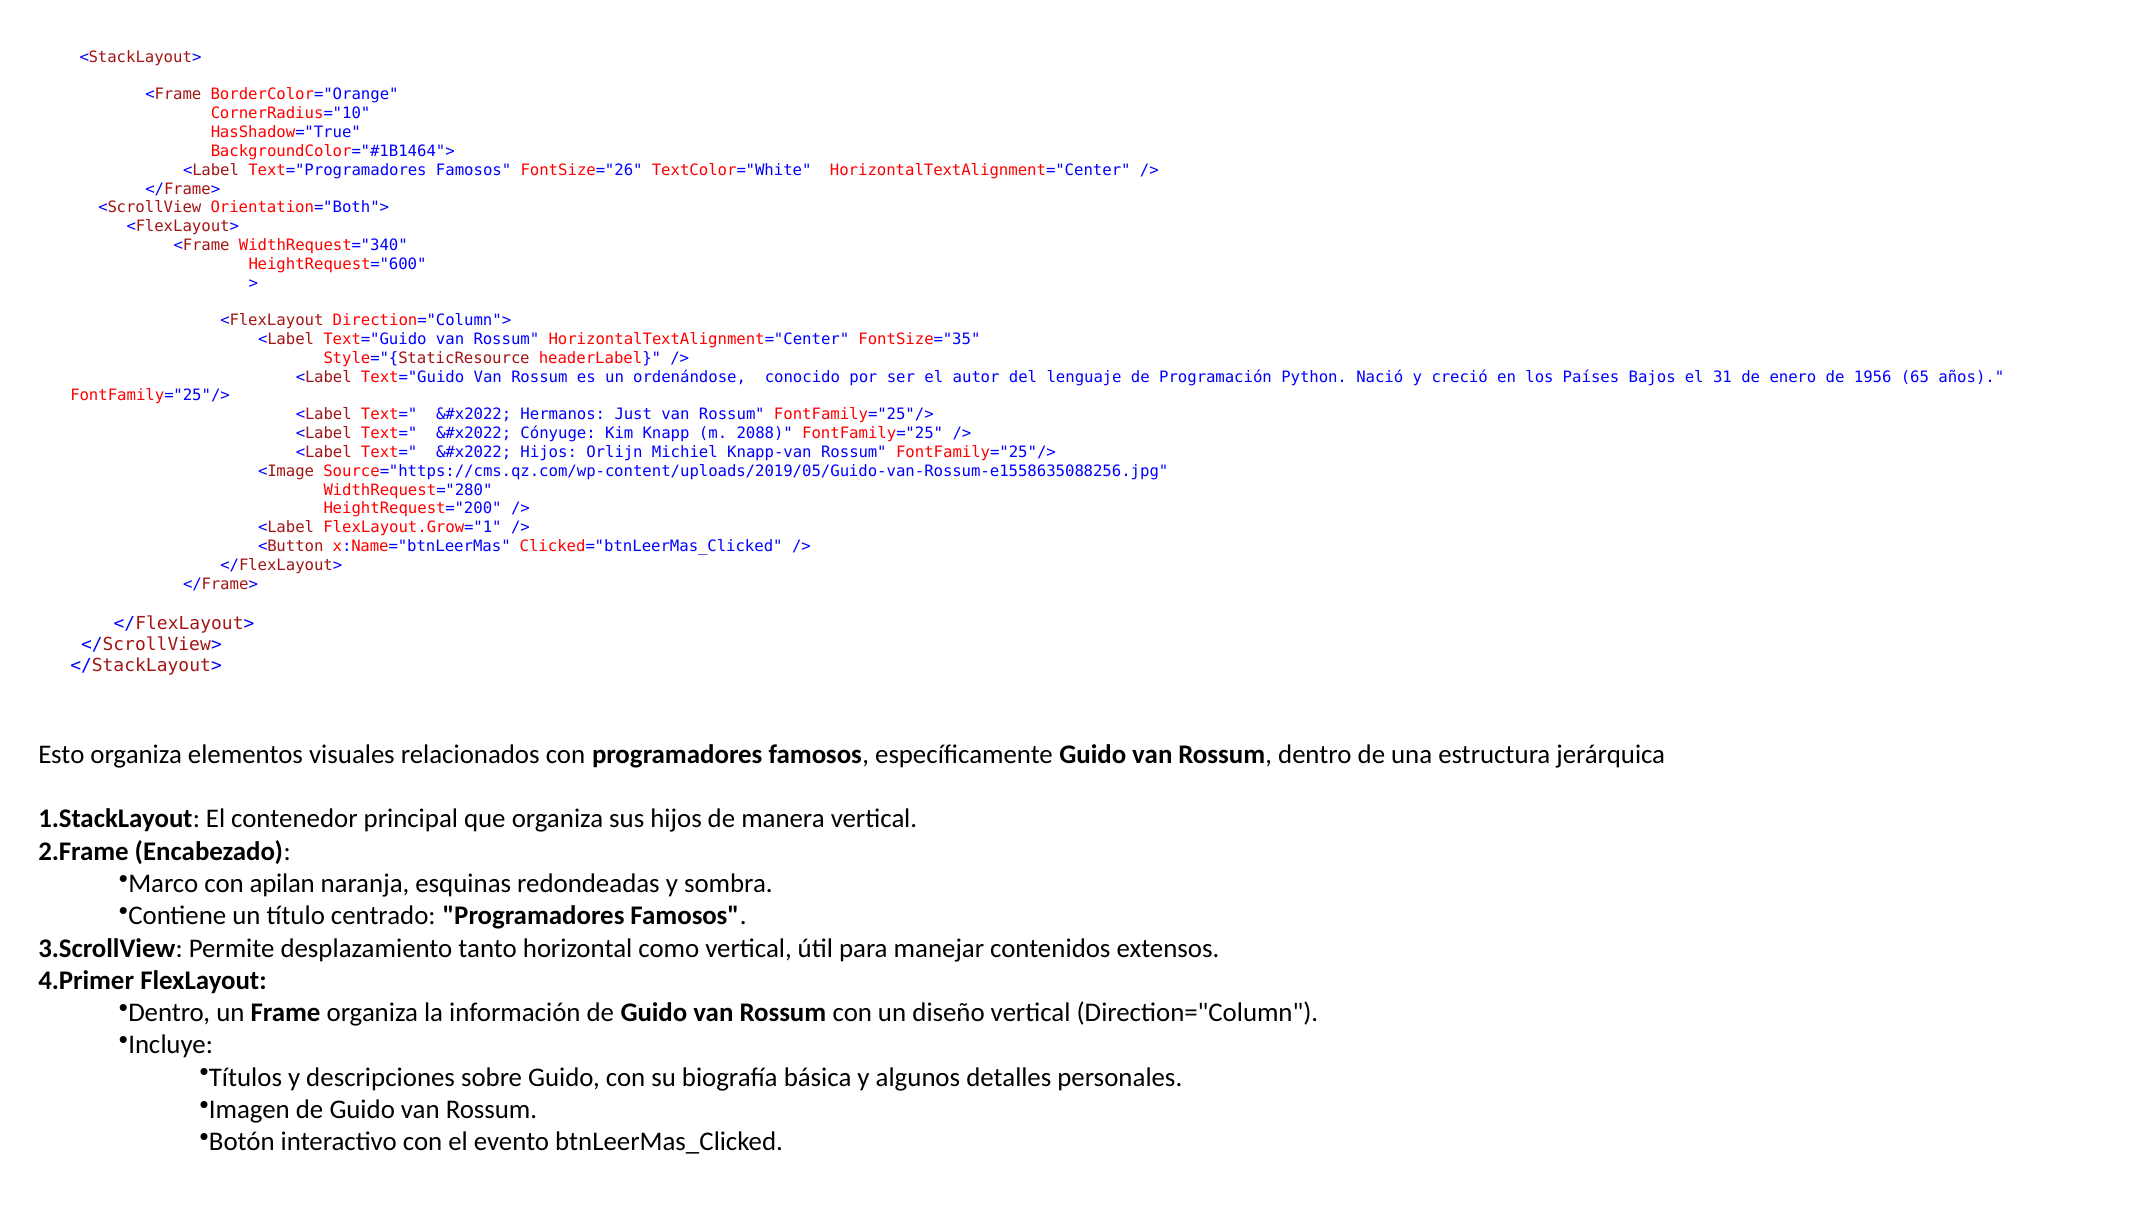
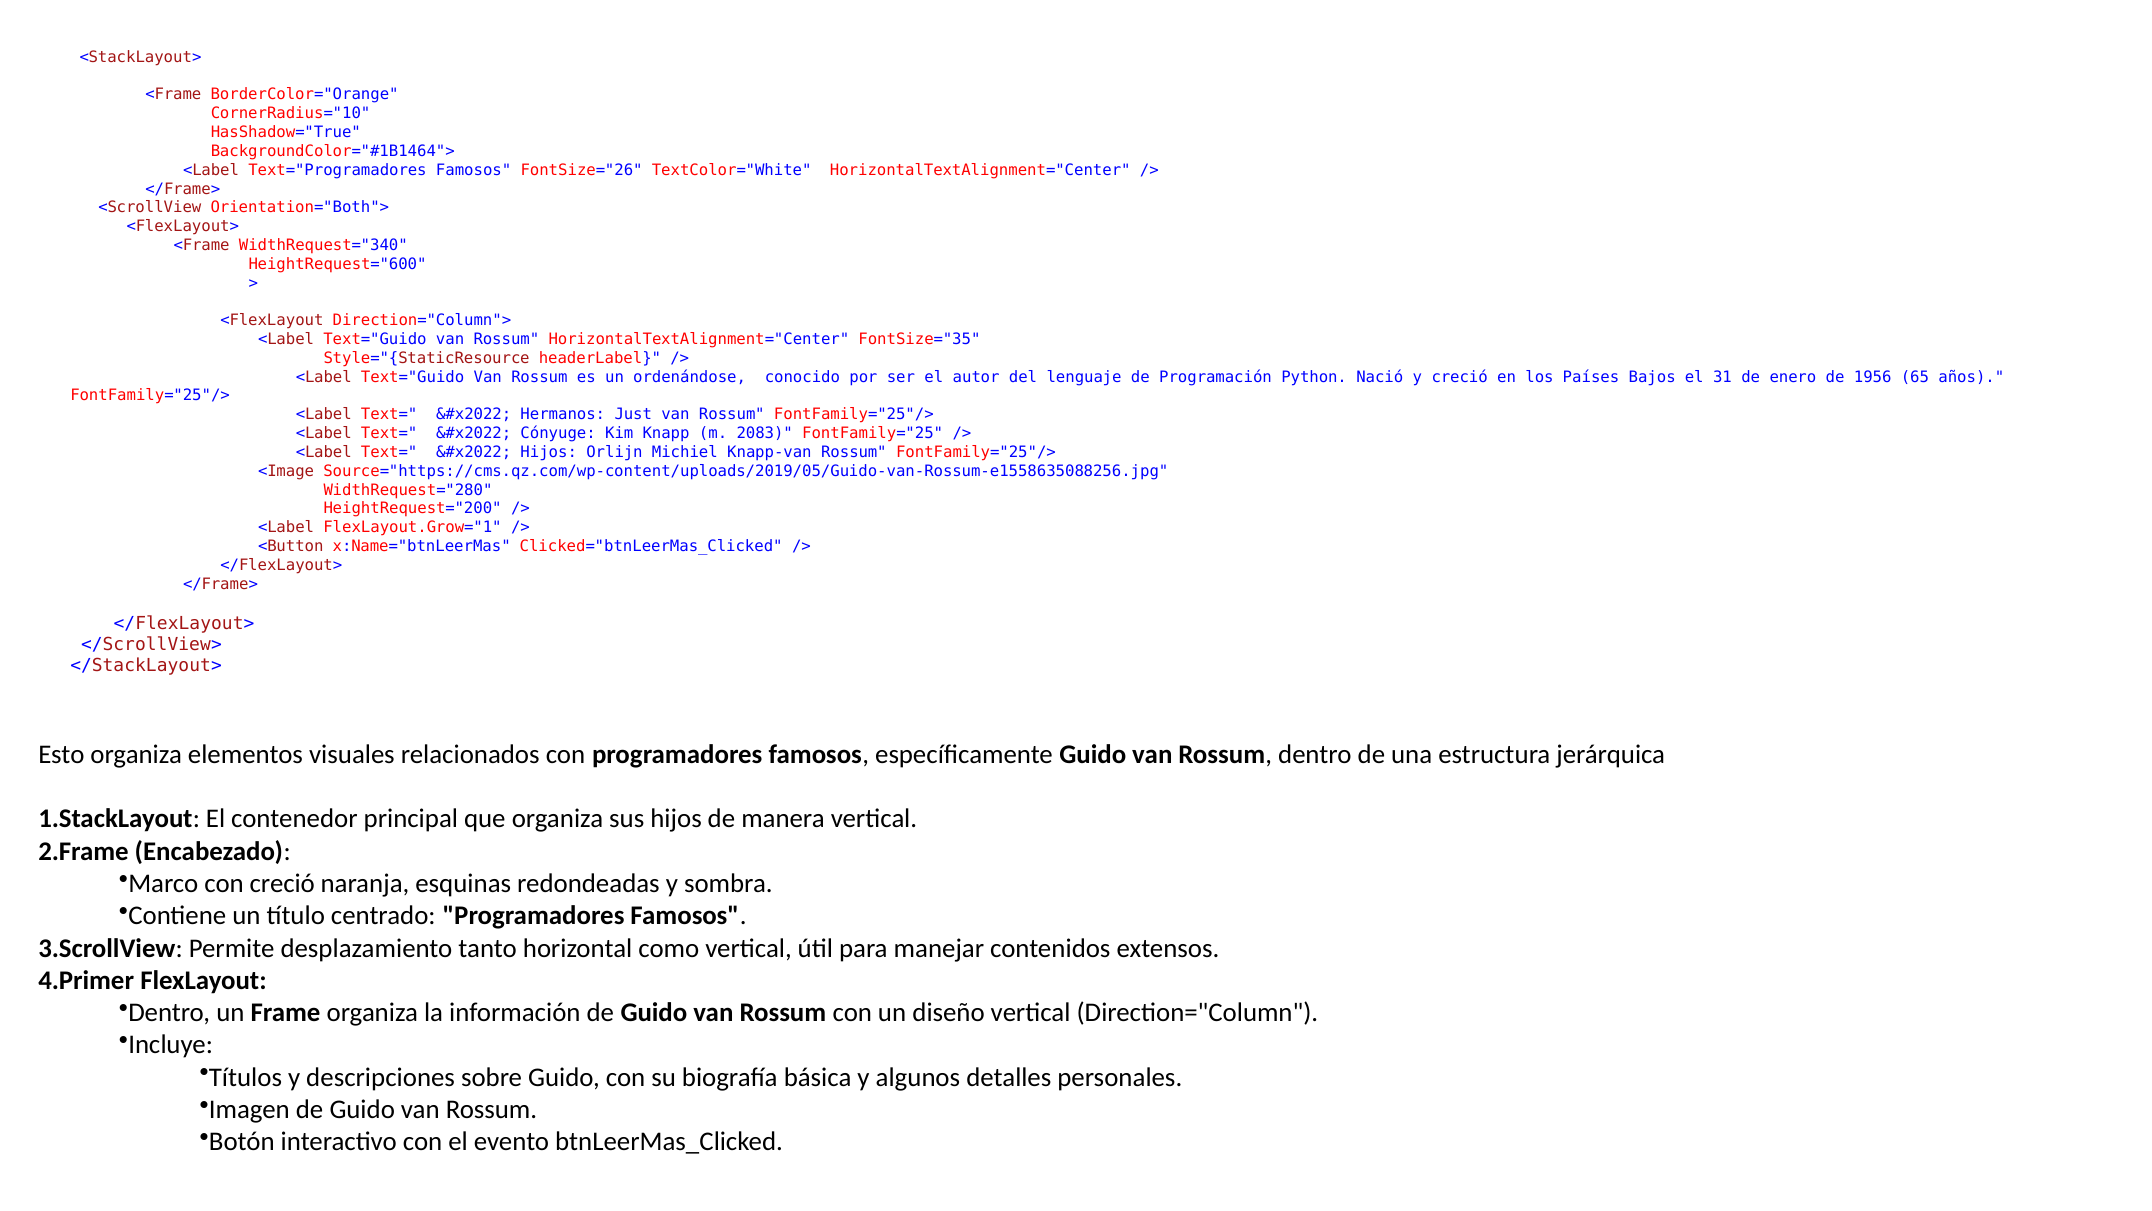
2088: 2088 -> 2083
con apilan: apilan -> creció
